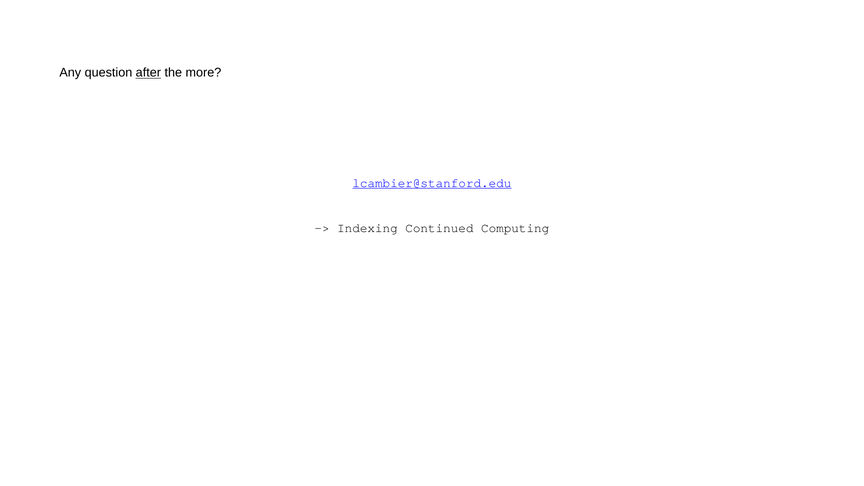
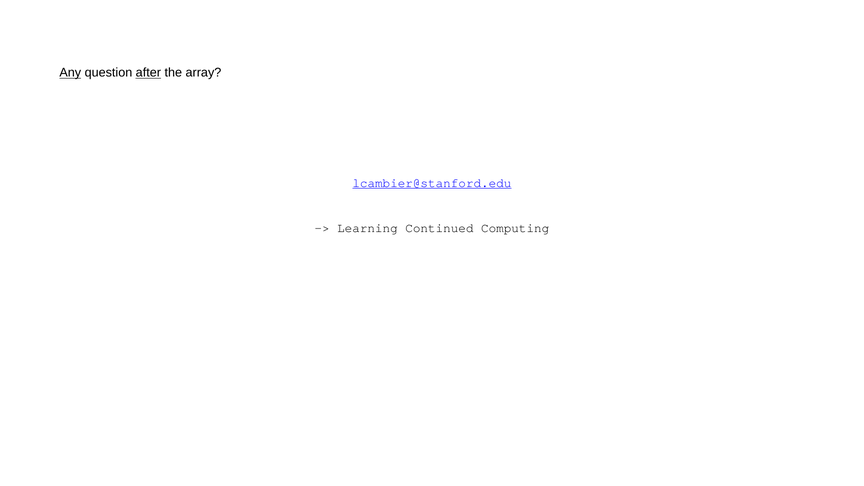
Any underline: none -> present
more: more -> array
Indexing: Indexing -> Learning
